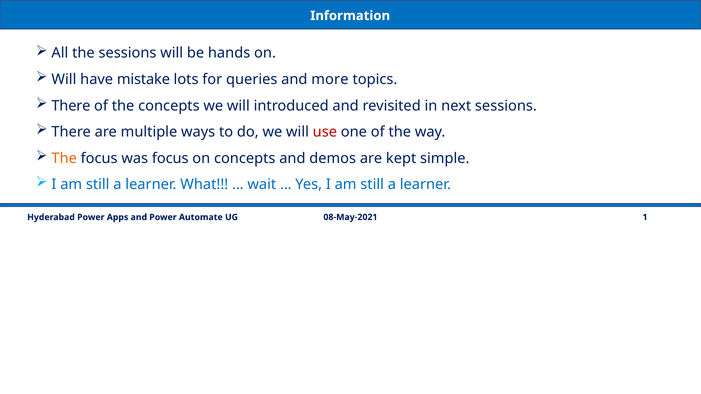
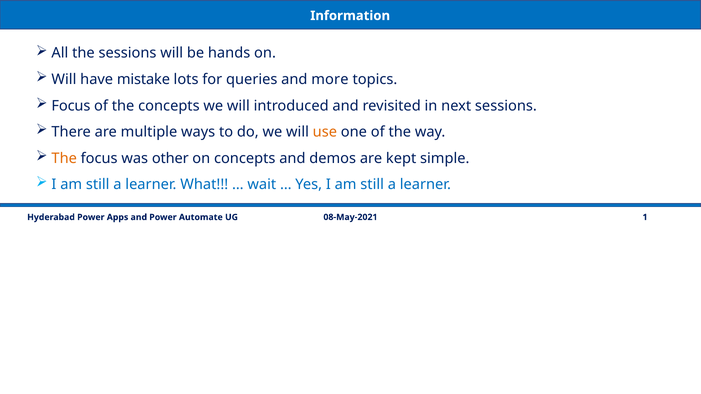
There at (71, 106): There -> Focus
use colour: red -> orange
was focus: focus -> other
